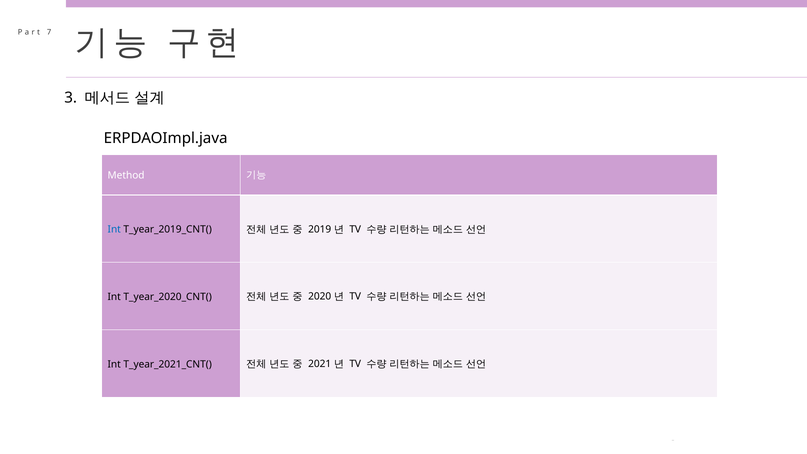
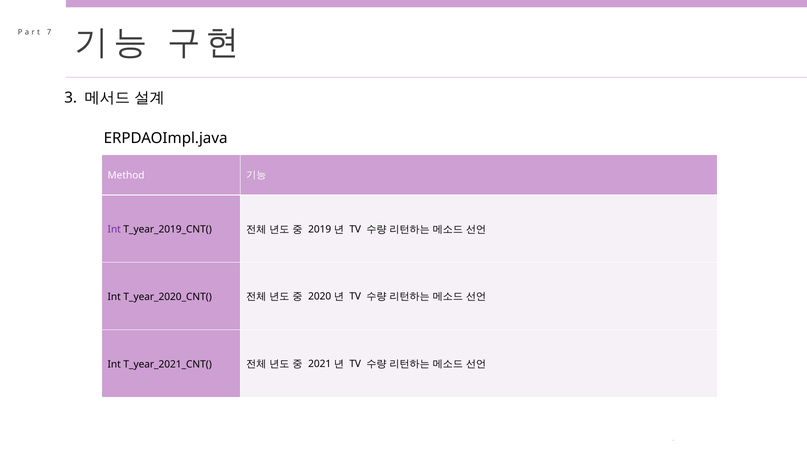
Int at (114, 229) colour: blue -> purple
